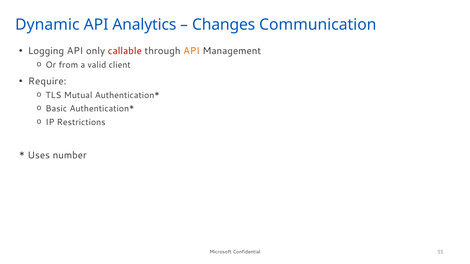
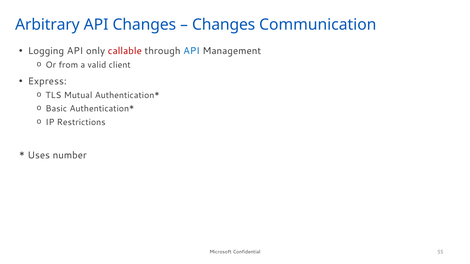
Dynamic: Dynamic -> Arbitrary
API Analytics: Analytics -> Changes
API at (191, 51) colour: orange -> blue
Require: Require -> Express
